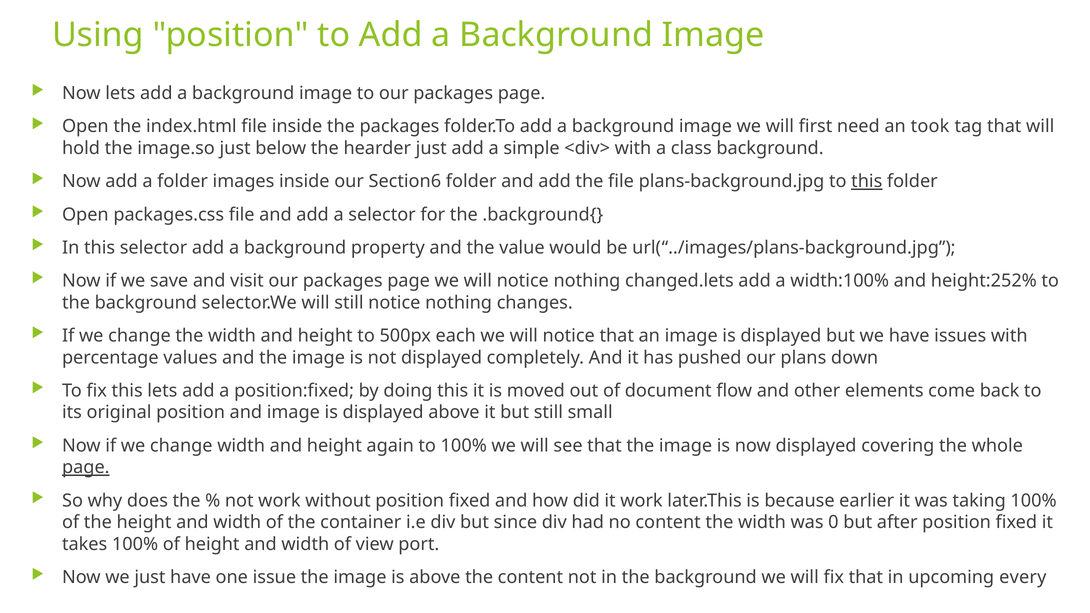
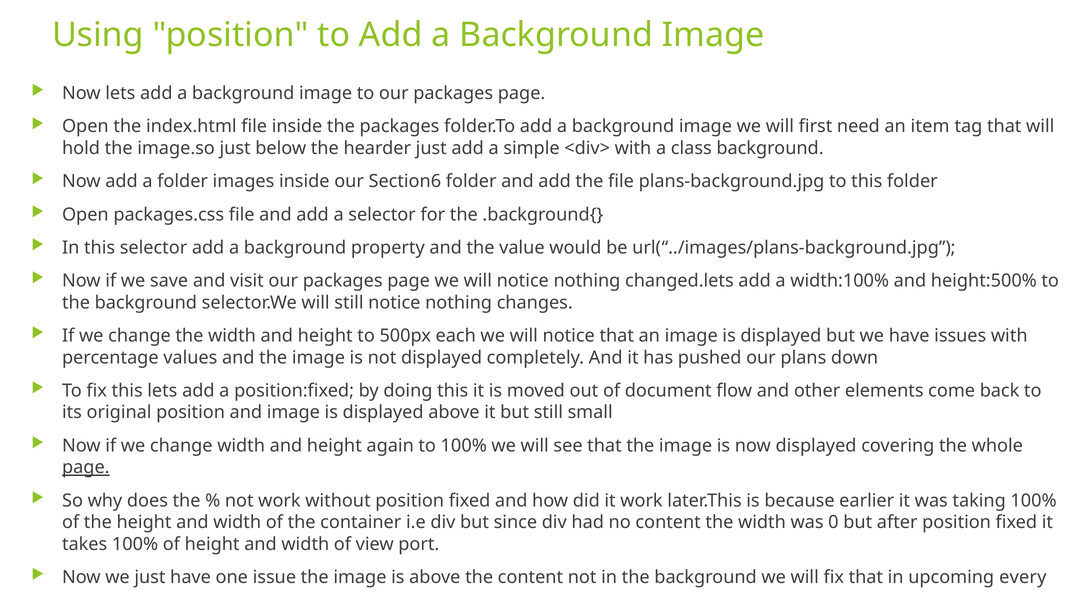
took: took -> item
this at (867, 181) underline: present -> none
height:252%: height:252% -> height:500%
